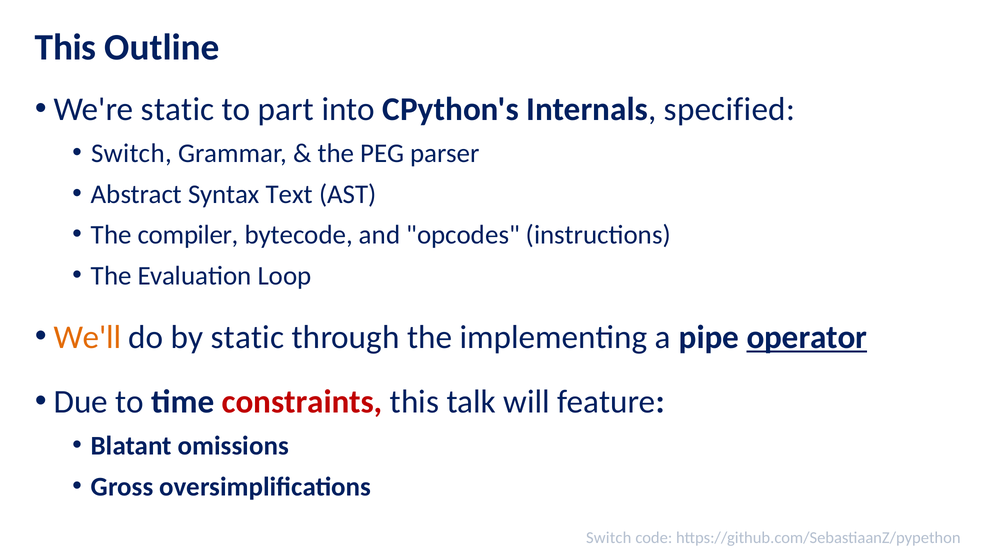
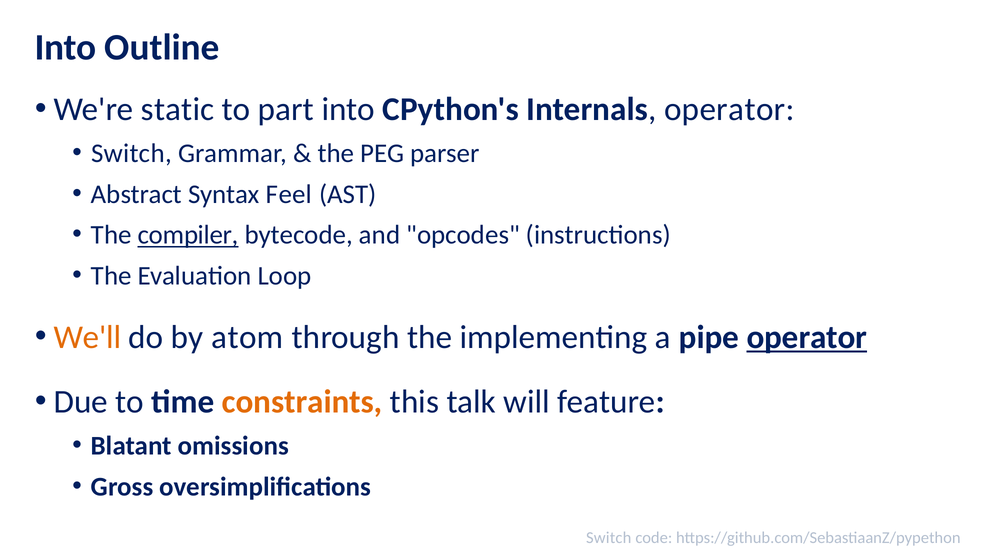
This at (66, 47): This -> Into
Internals specified: specified -> operator
Text: Text -> Feel
compiler underline: none -> present
by static: static -> atom
constraints colour: red -> orange
